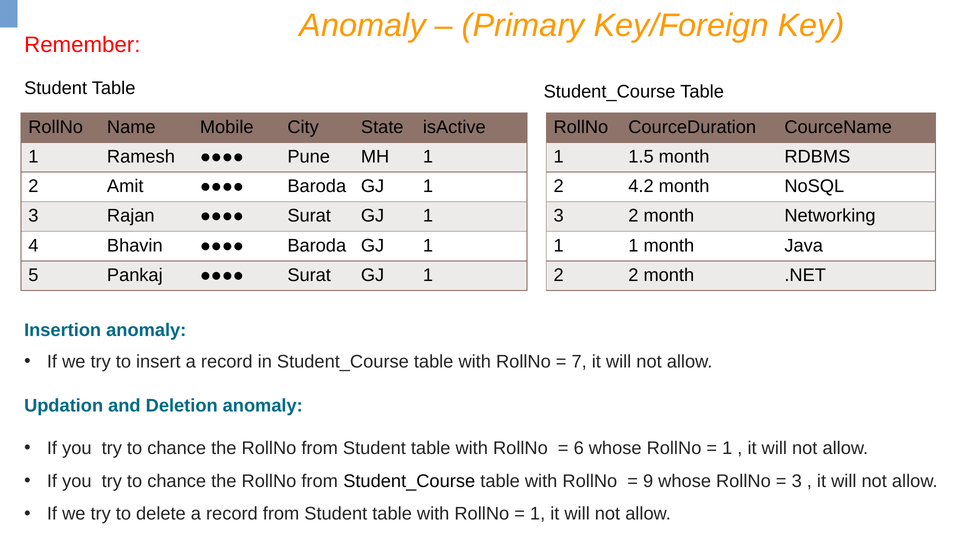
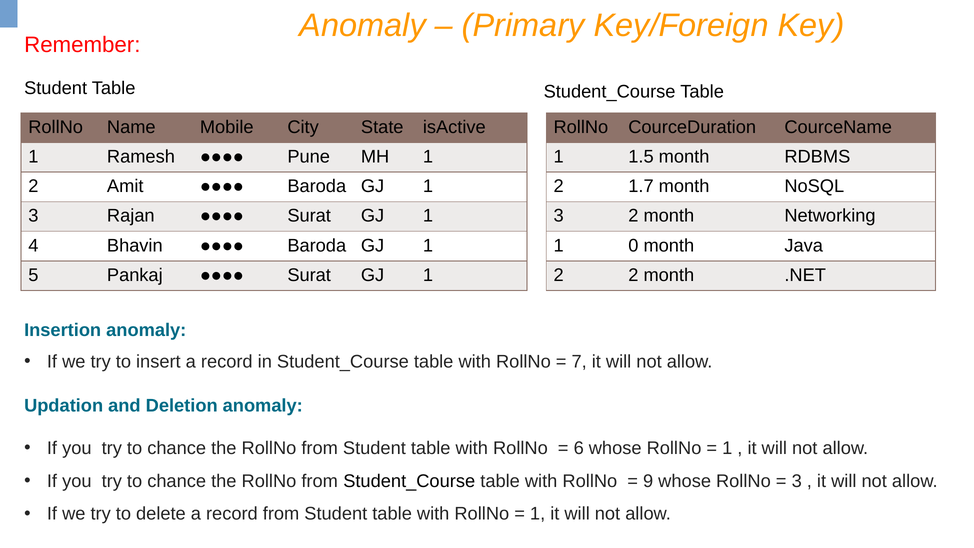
4.2: 4.2 -> 1.7
1 1: 1 -> 0
